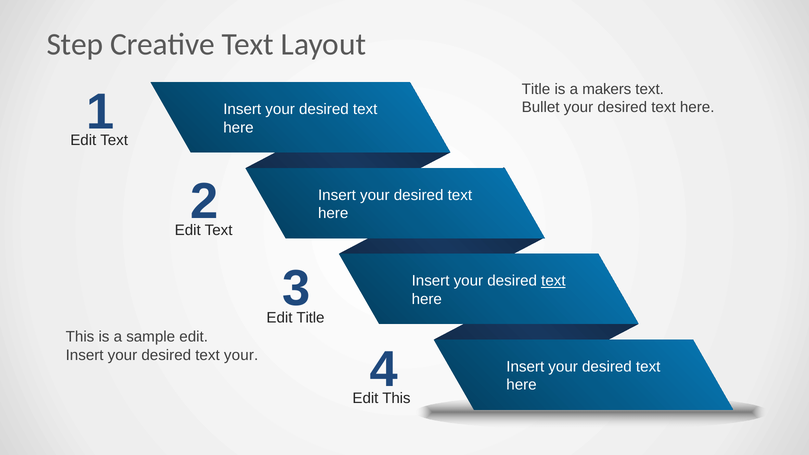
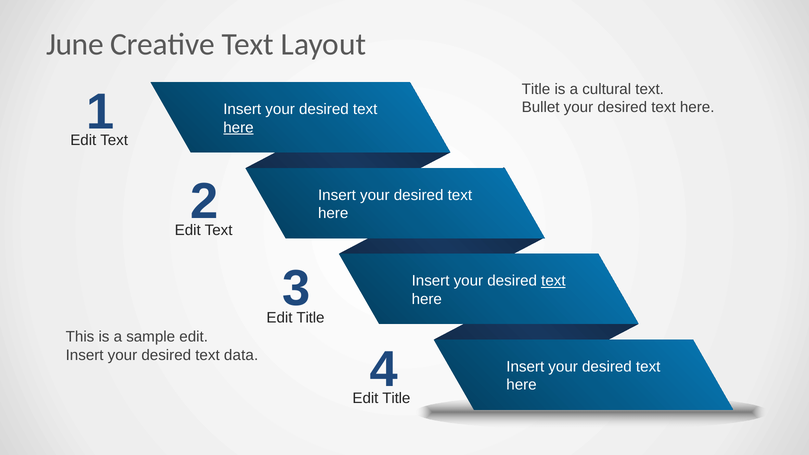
Step: Step -> June
makers: makers -> cultural
here at (238, 128) underline: none -> present
text your: your -> data
This at (396, 398): This -> Title
